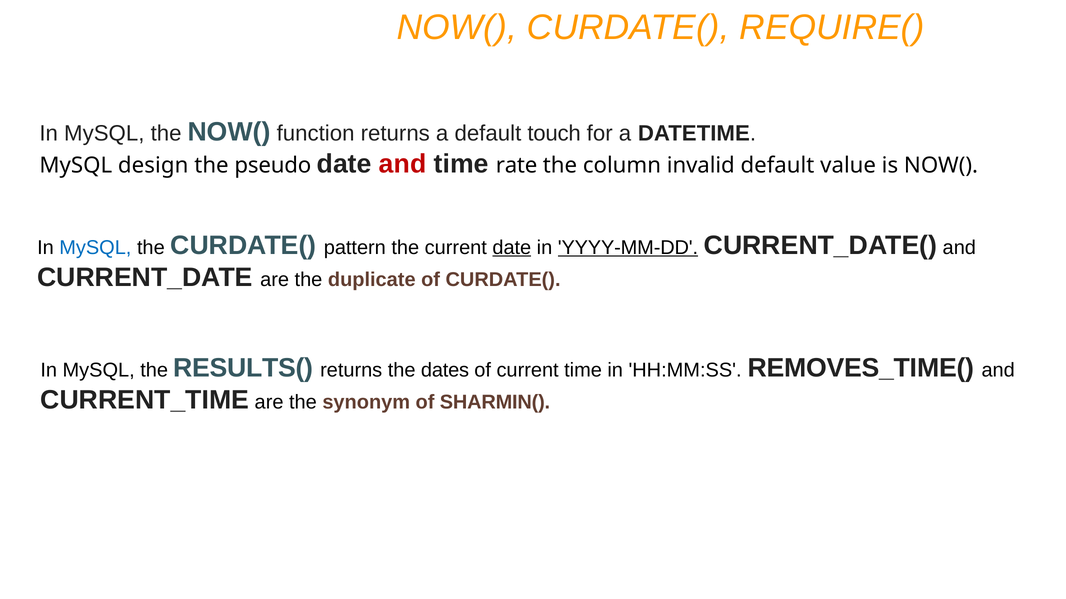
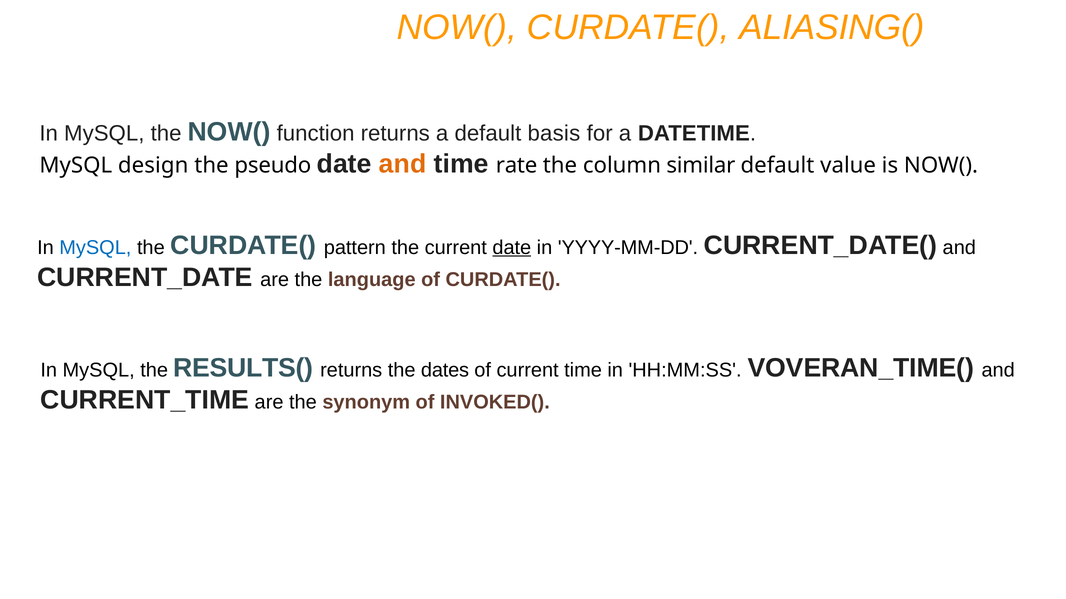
REQUIRE(: REQUIRE( -> ALIASING(
touch: touch -> basis
and at (403, 164) colour: red -> orange
invalid: invalid -> similar
YYYY-MM-DD underline: present -> none
duplicate: duplicate -> language
REMOVES_TIME(: REMOVES_TIME( -> VOVERAN_TIME(
SHARMIN(: SHARMIN( -> INVOKED(
